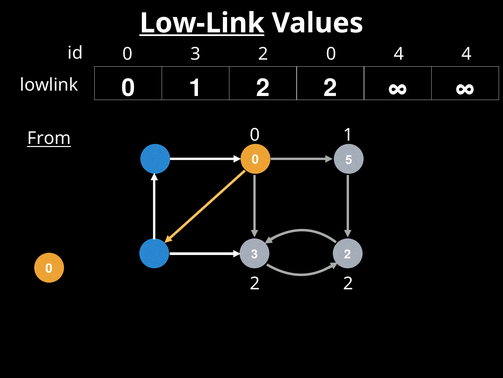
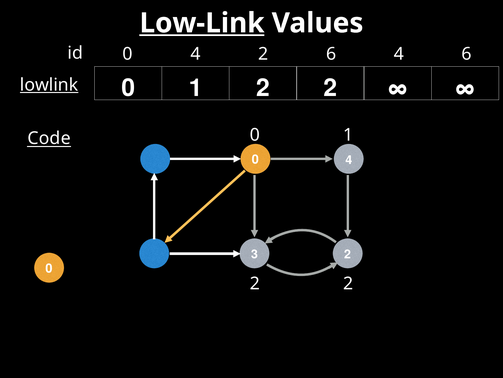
3 at (196, 54): 3 -> 4
0 at (331, 54): 0 -> 6
4 4: 4 -> 6
lowlink underline: none -> present
From: From -> Code
5 at (349, 160): 5 -> 4
